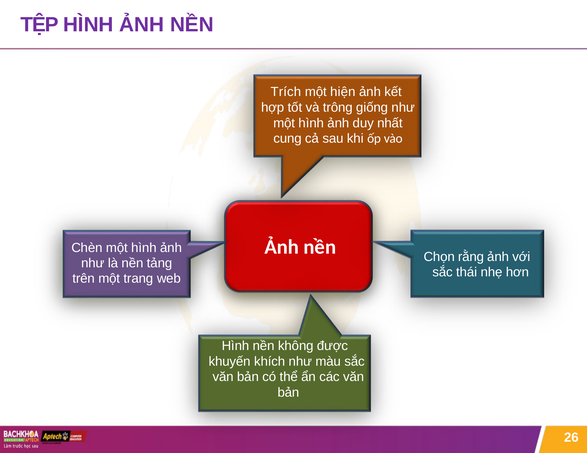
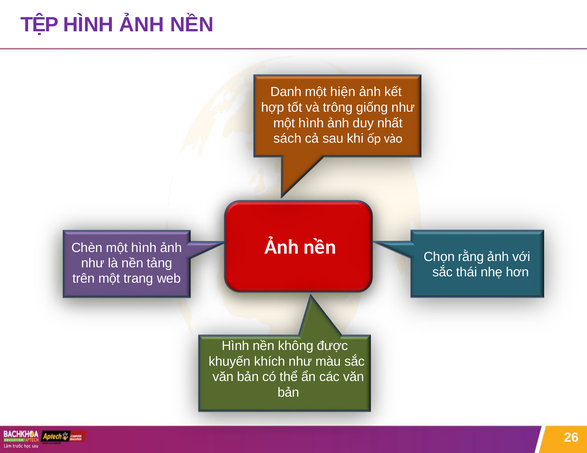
Trích: Trích -> Danh
cung: cung -> sách
